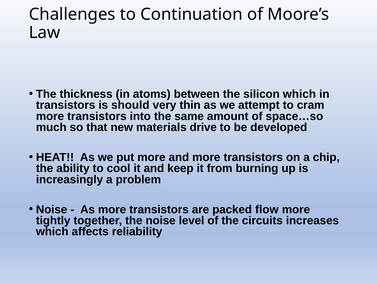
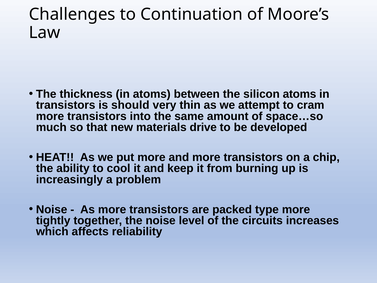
silicon which: which -> atoms
flow: flow -> type
